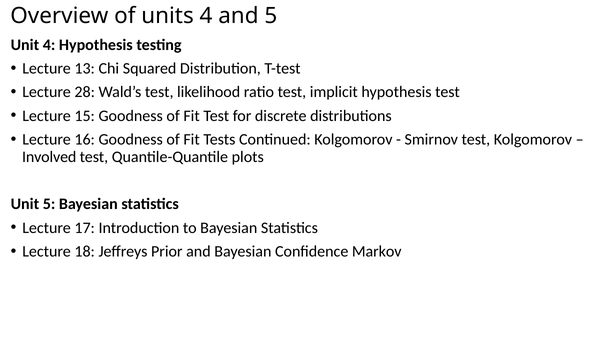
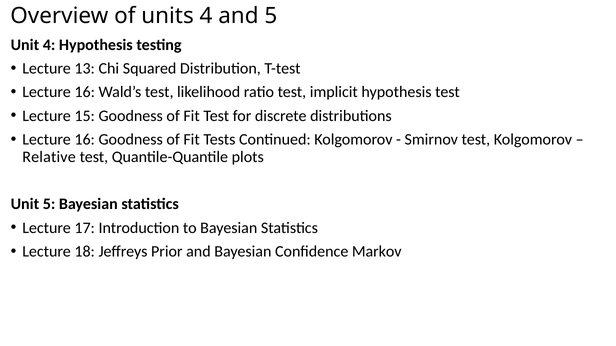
28 at (85, 92): 28 -> 16
Involved: Involved -> Relative
